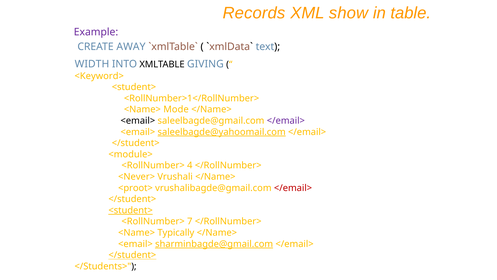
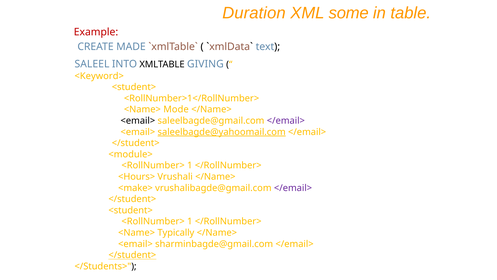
Records: Records -> Duration
show: show -> some
Example colour: purple -> red
AWAY: AWAY -> MADE
WIDTH: WIDTH -> SALEEL
4 at (190, 165): 4 -> 1
<Never>: <Never> -> <Hours>
<proot>: <proot> -> <make>
</email> at (293, 188) colour: red -> purple
<student> at (131, 210) underline: present -> none
7 at (190, 221): 7 -> 1
sharminbagde@gmail.com underline: present -> none
